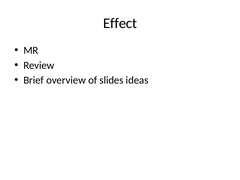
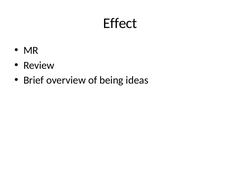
slides: slides -> being
